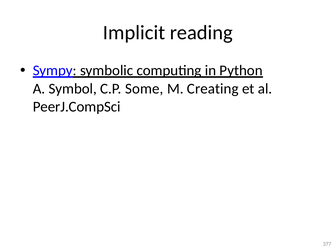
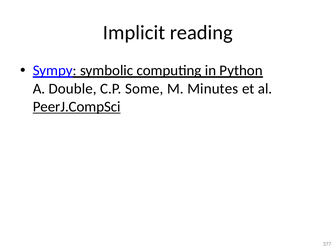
Symbol: Symbol -> Double
Creating: Creating -> Minutes
PeerJ.CompSci underline: none -> present
